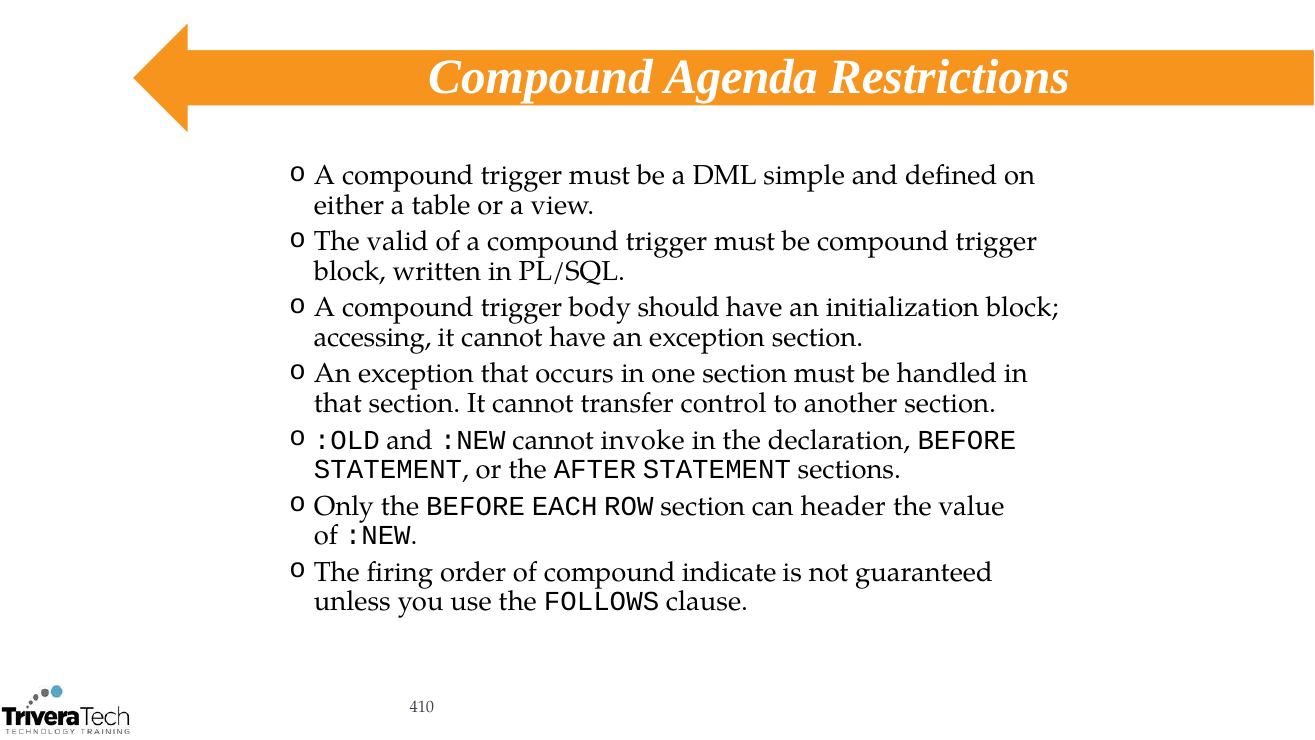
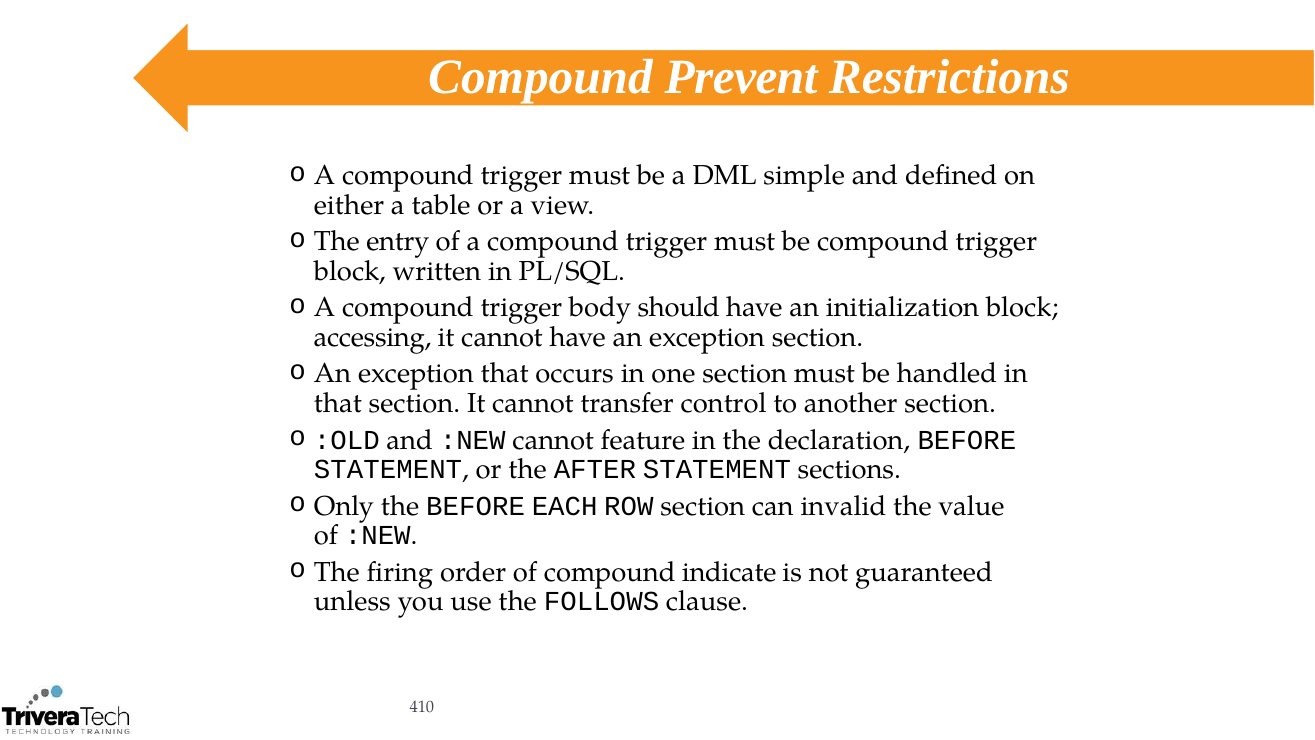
Agenda: Agenda -> Prevent
valid: valid -> entry
invoke: invoke -> feature
header: header -> invalid
